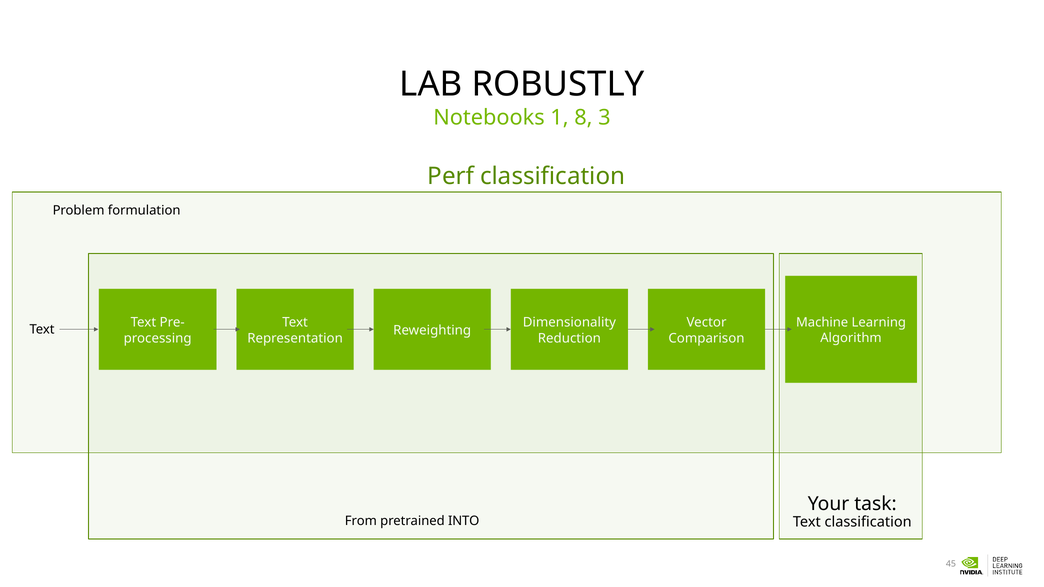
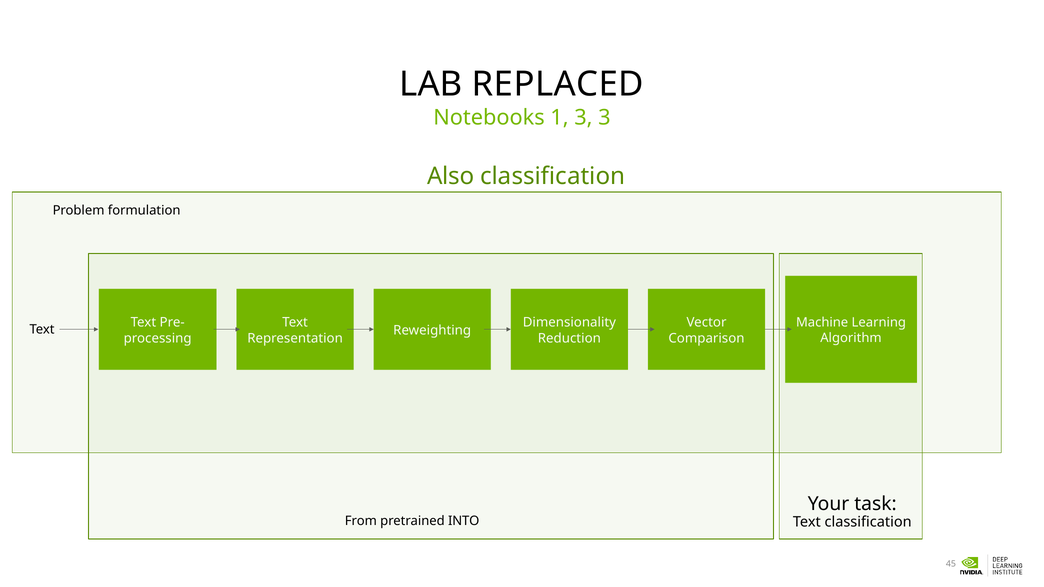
ROBUSTLY: ROBUSTLY -> REPLACED
1 8: 8 -> 3
Perf: Perf -> Also
